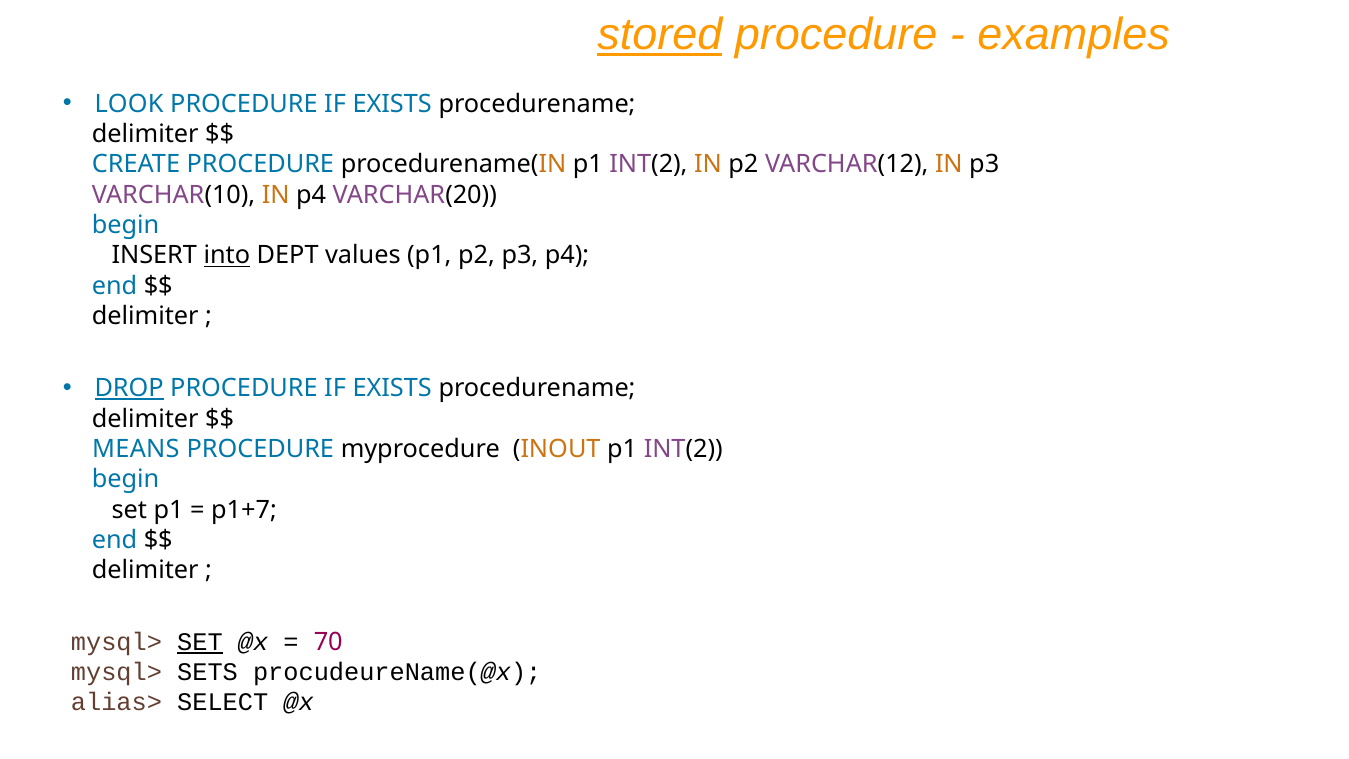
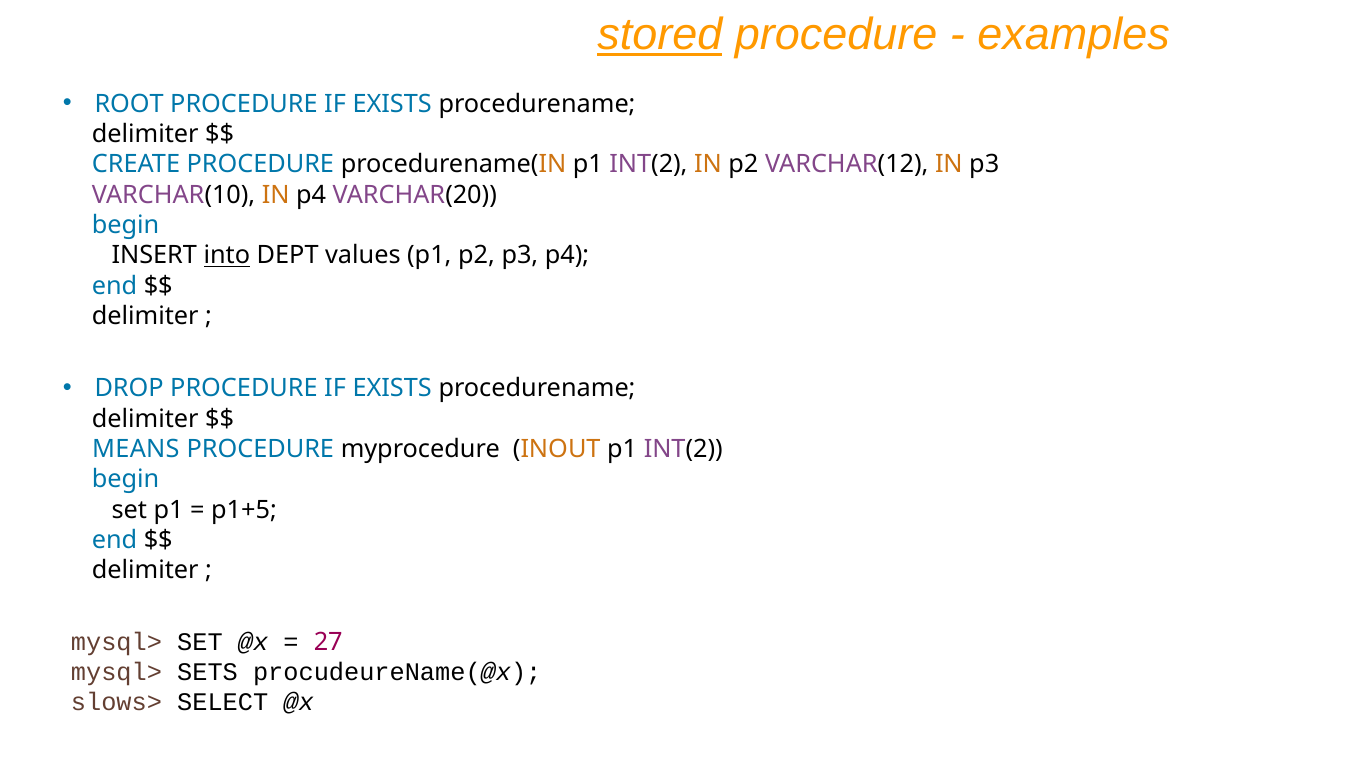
LOOK: LOOK -> ROOT
DROP underline: present -> none
p1+7: p1+7 -> p1+5
SET at (200, 642) underline: present -> none
70: 70 -> 27
alias>: alias> -> slows>
